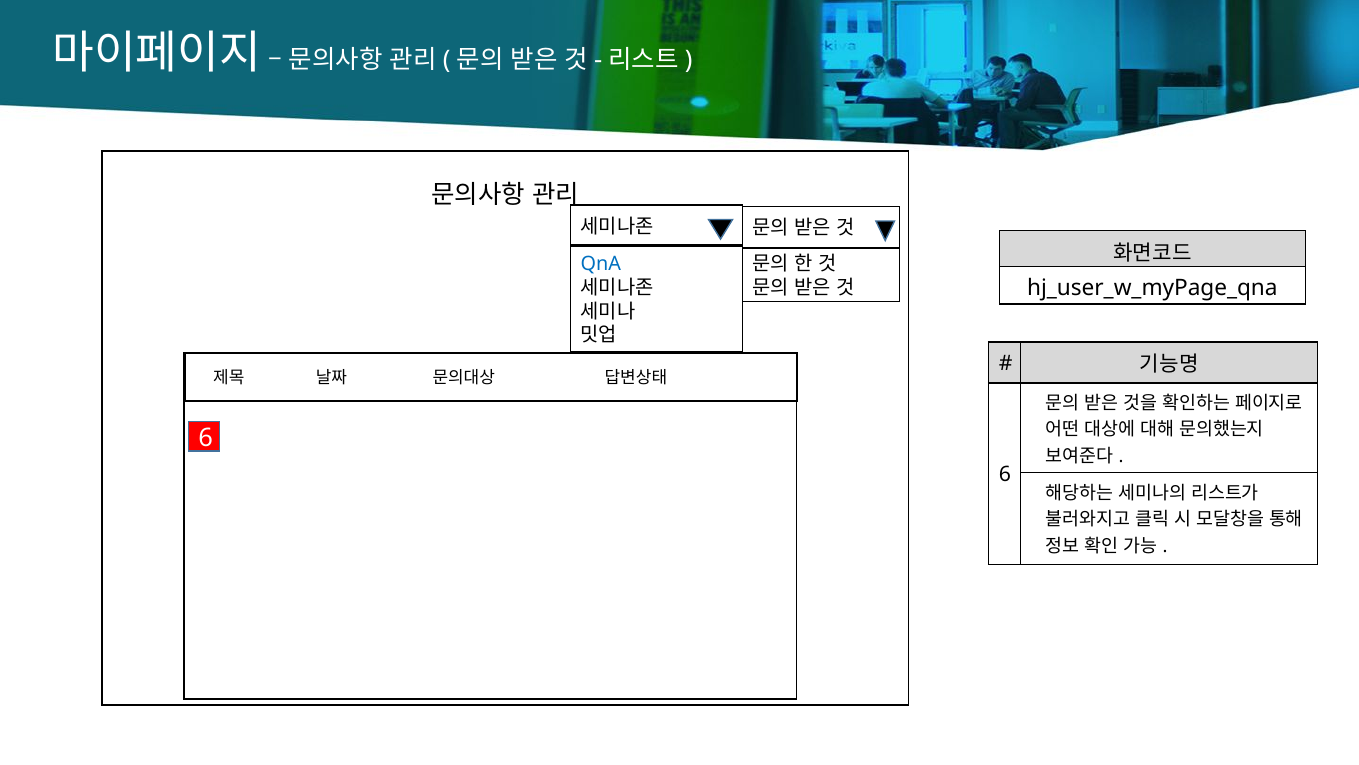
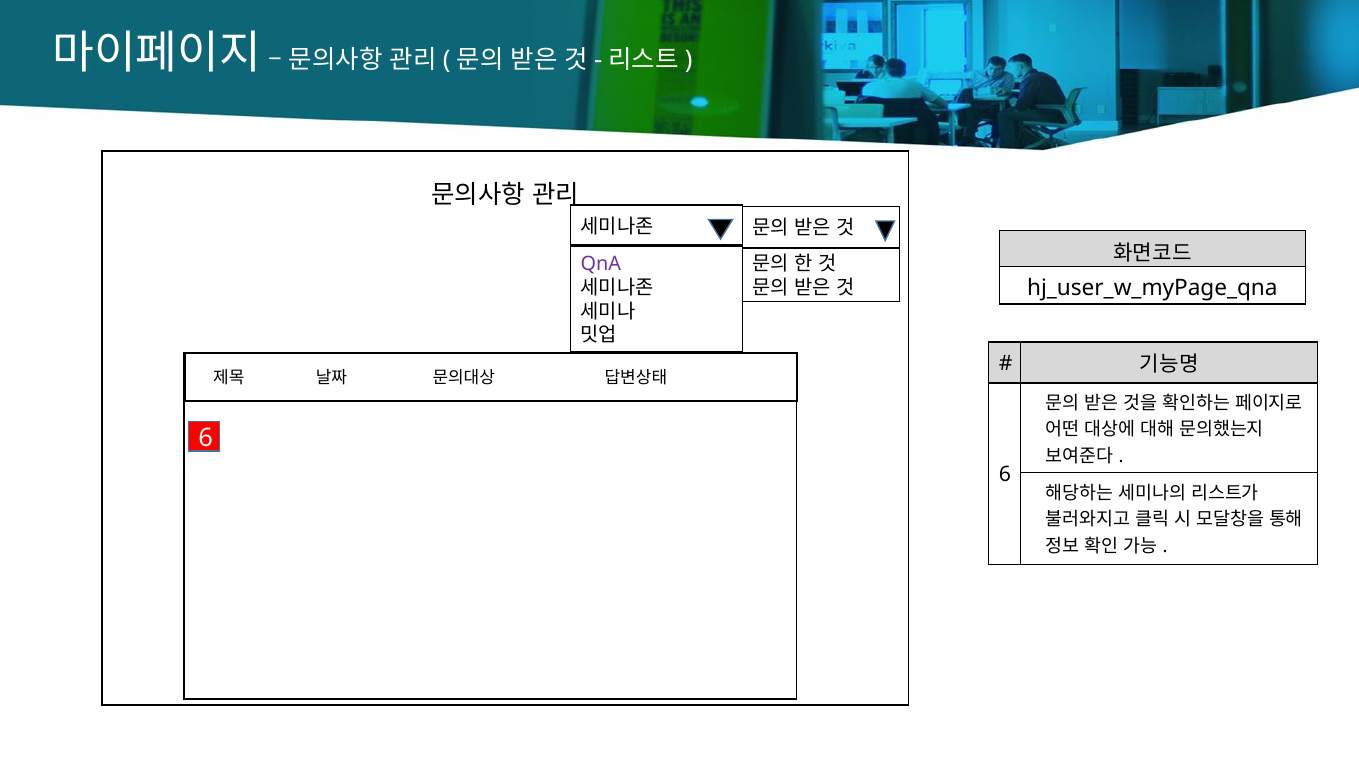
QnA colour: blue -> purple
